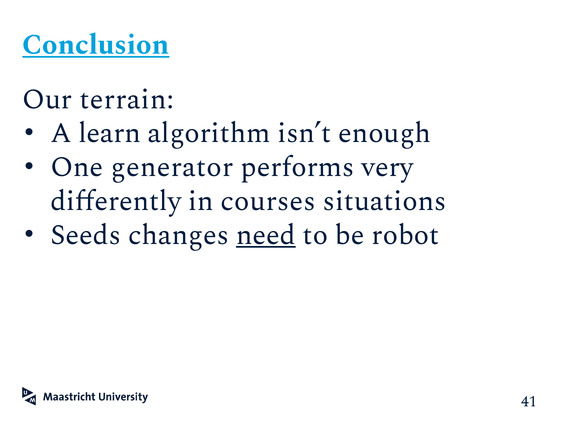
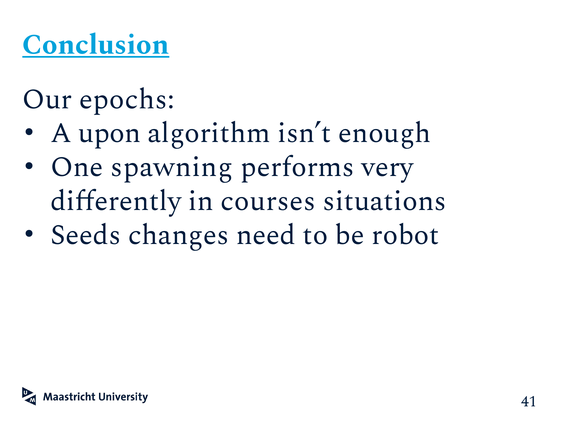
terrain: terrain -> epochs
learn: learn -> upon
generator: generator -> spawning
need underline: present -> none
